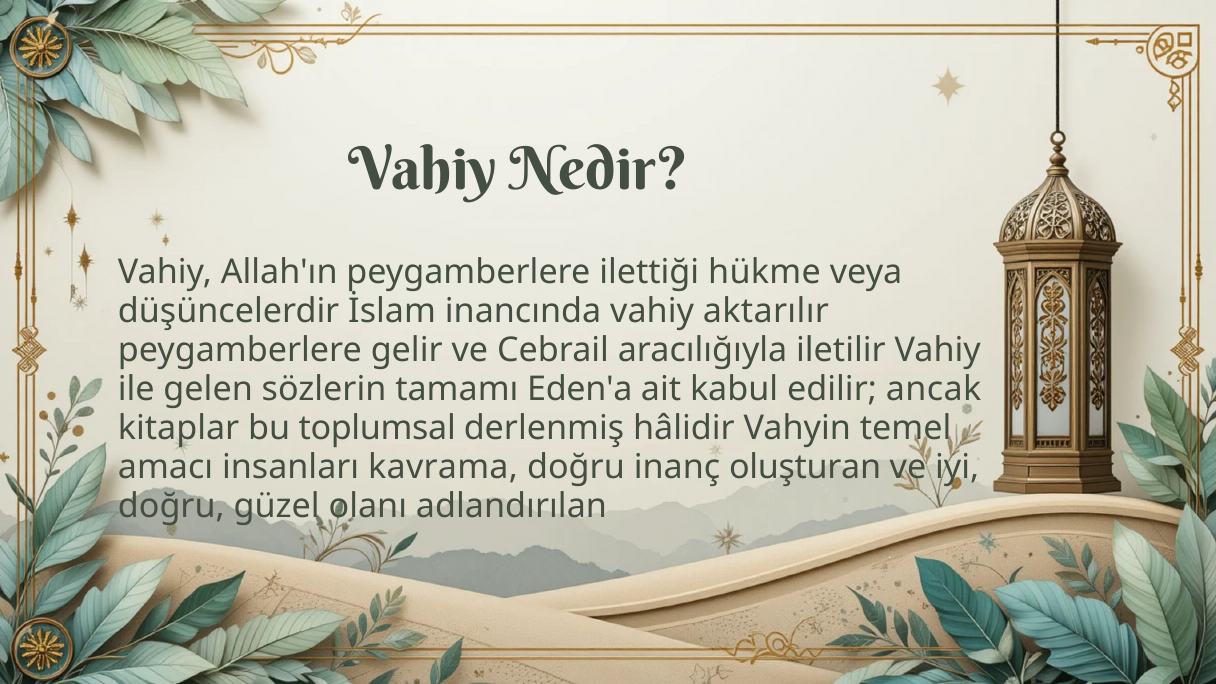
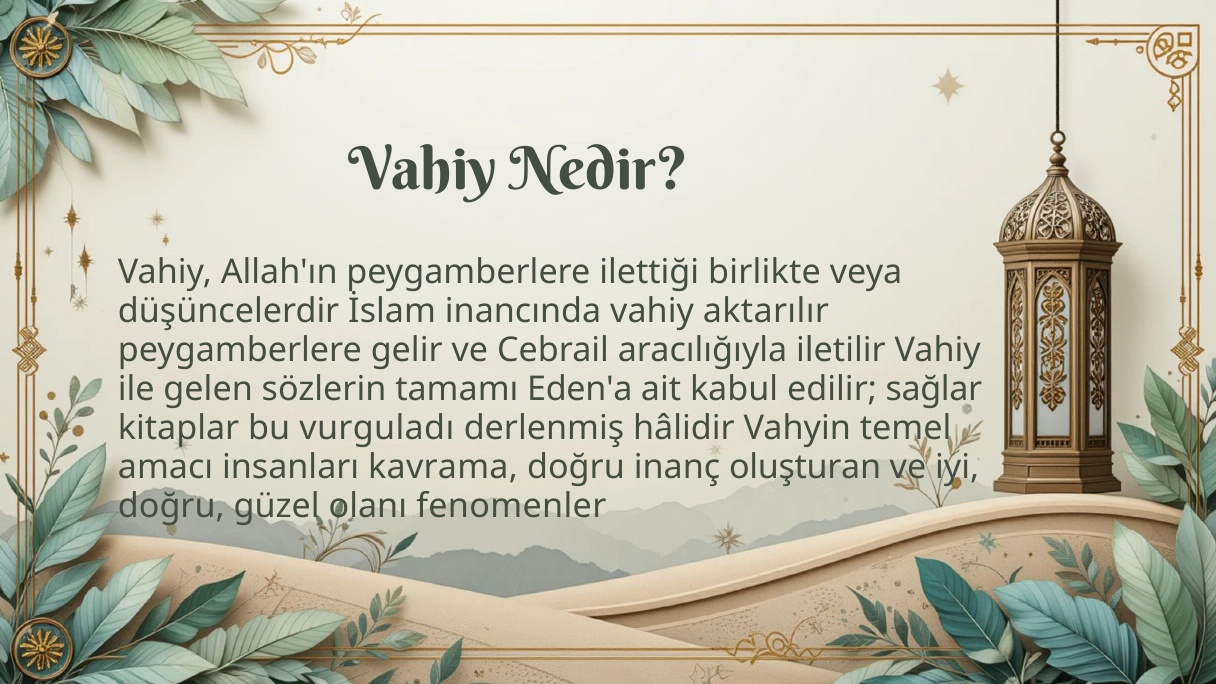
hükme: hükme -> birlikte
ancak: ancak -> sağlar
toplumsal: toplumsal -> vurguladı
adlandırılan: adlandırılan -> fenomenler
